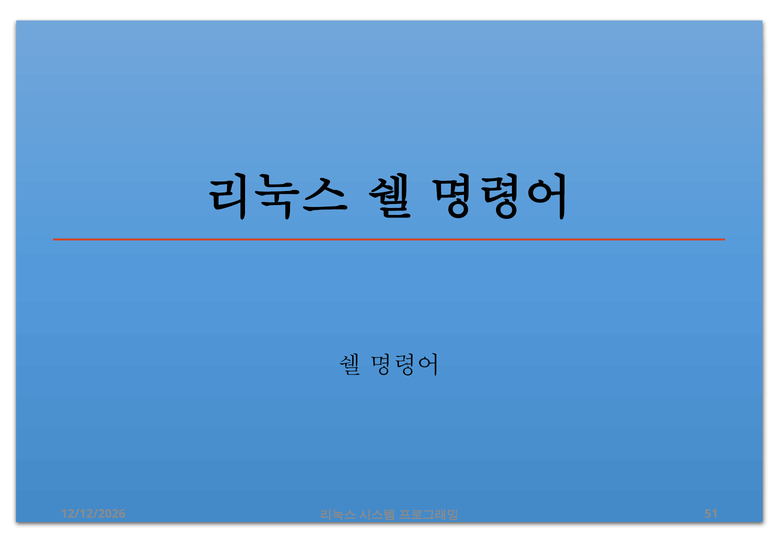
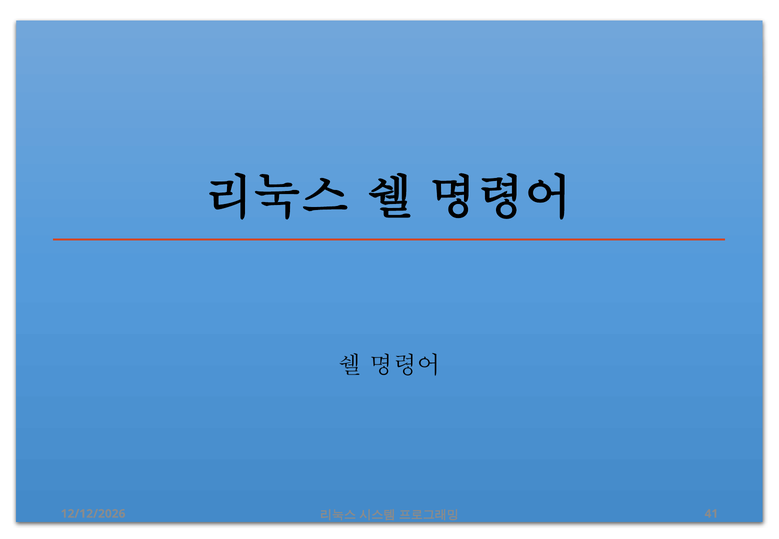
51: 51 -> 41
